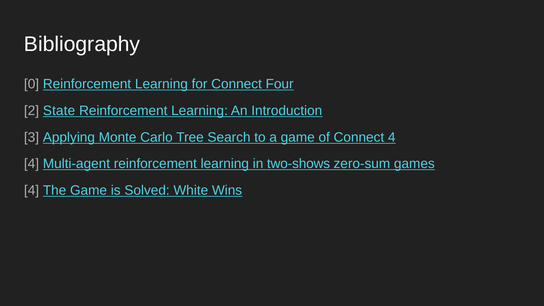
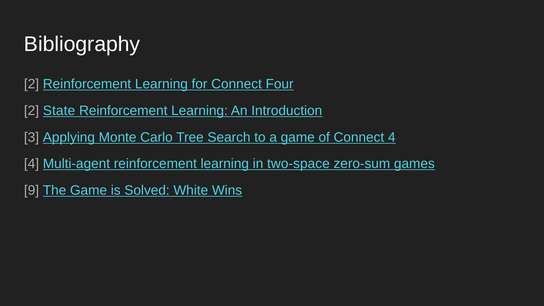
0 at (32, 84): 0 -> 2
two-shows: two-shows -> two-space
4 at (32, 190): 4 -> 9
